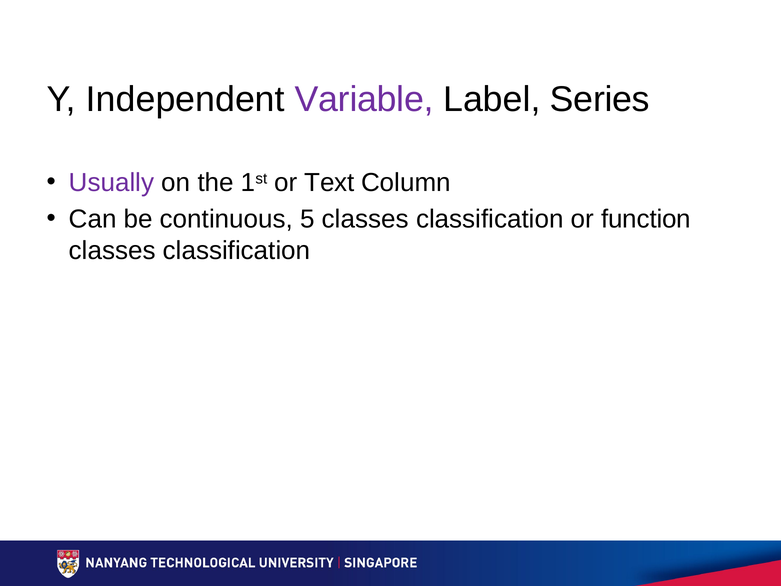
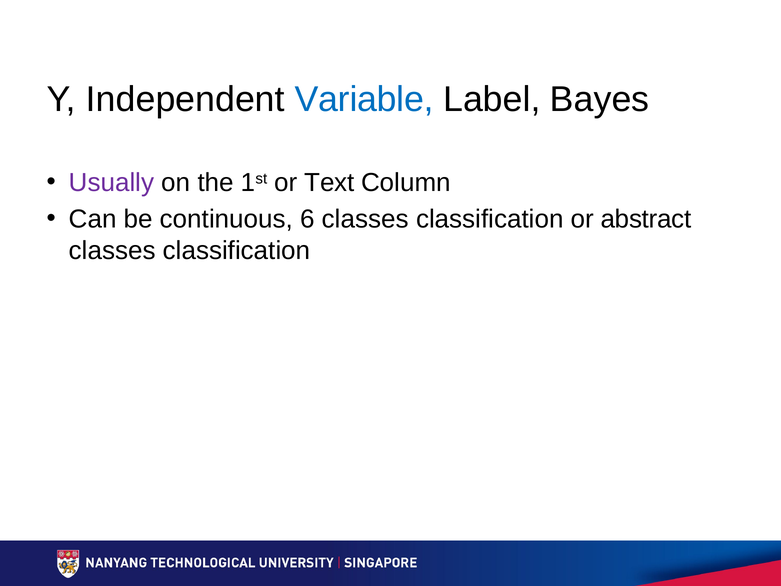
Variable colour: purple -> blue
Series: Series -> Bayes
5: 5 -> 6
function: function -> abstract
